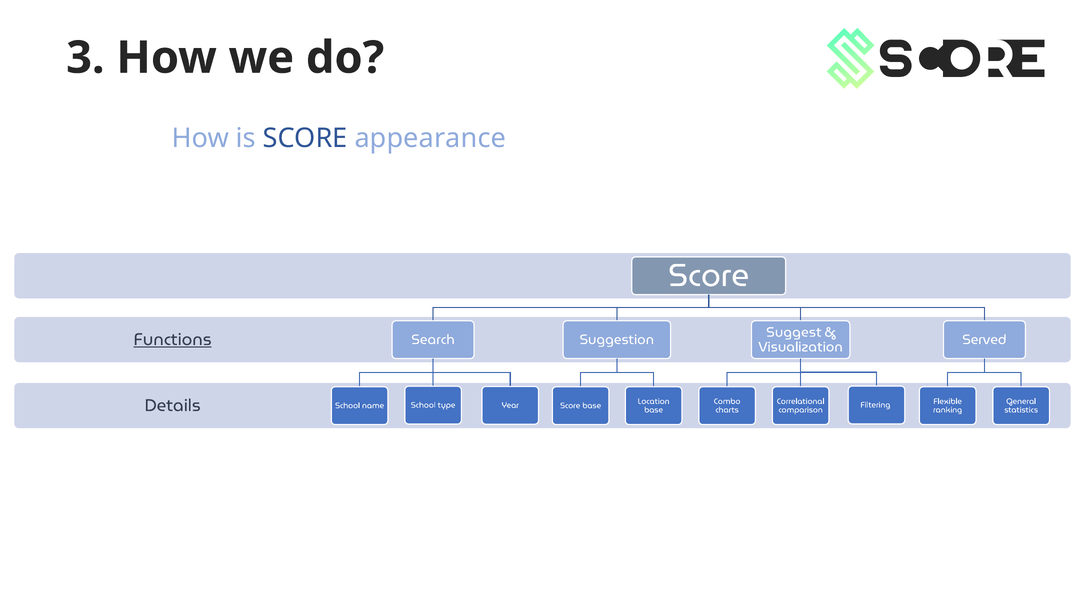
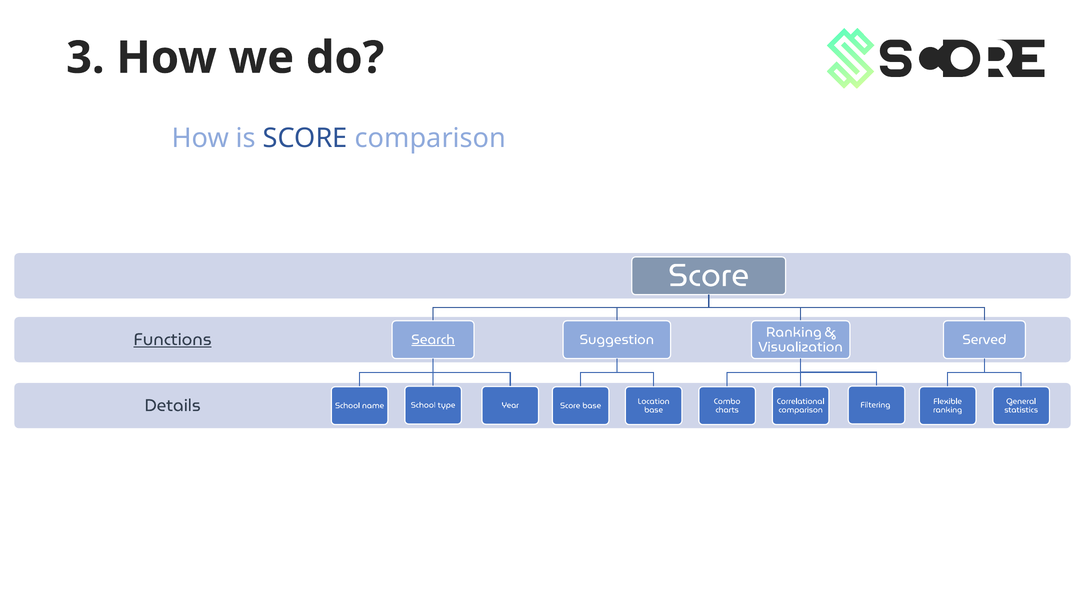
SCORE appearance: appearance -> comparison
Suggest at (794, 332): Suggest -> Ranking
Search underline: none -> present
